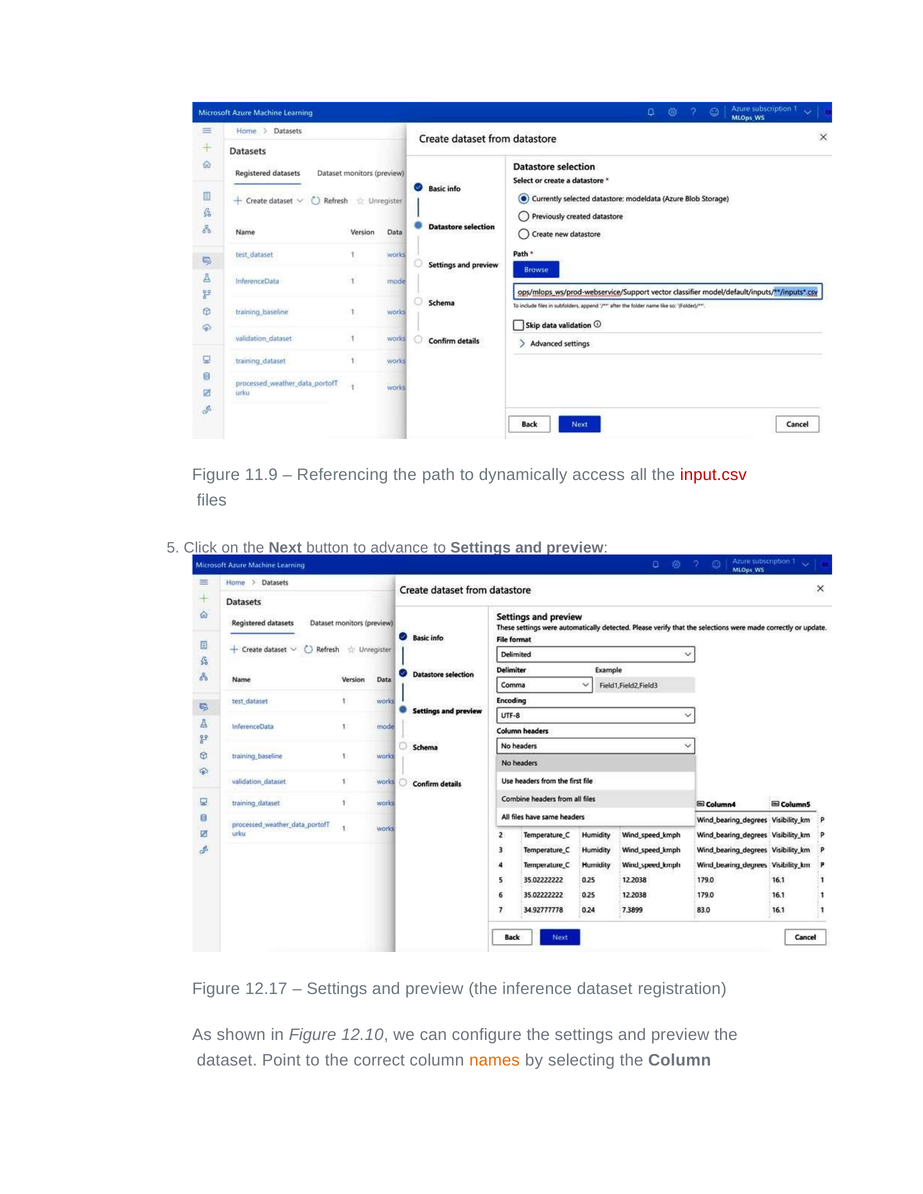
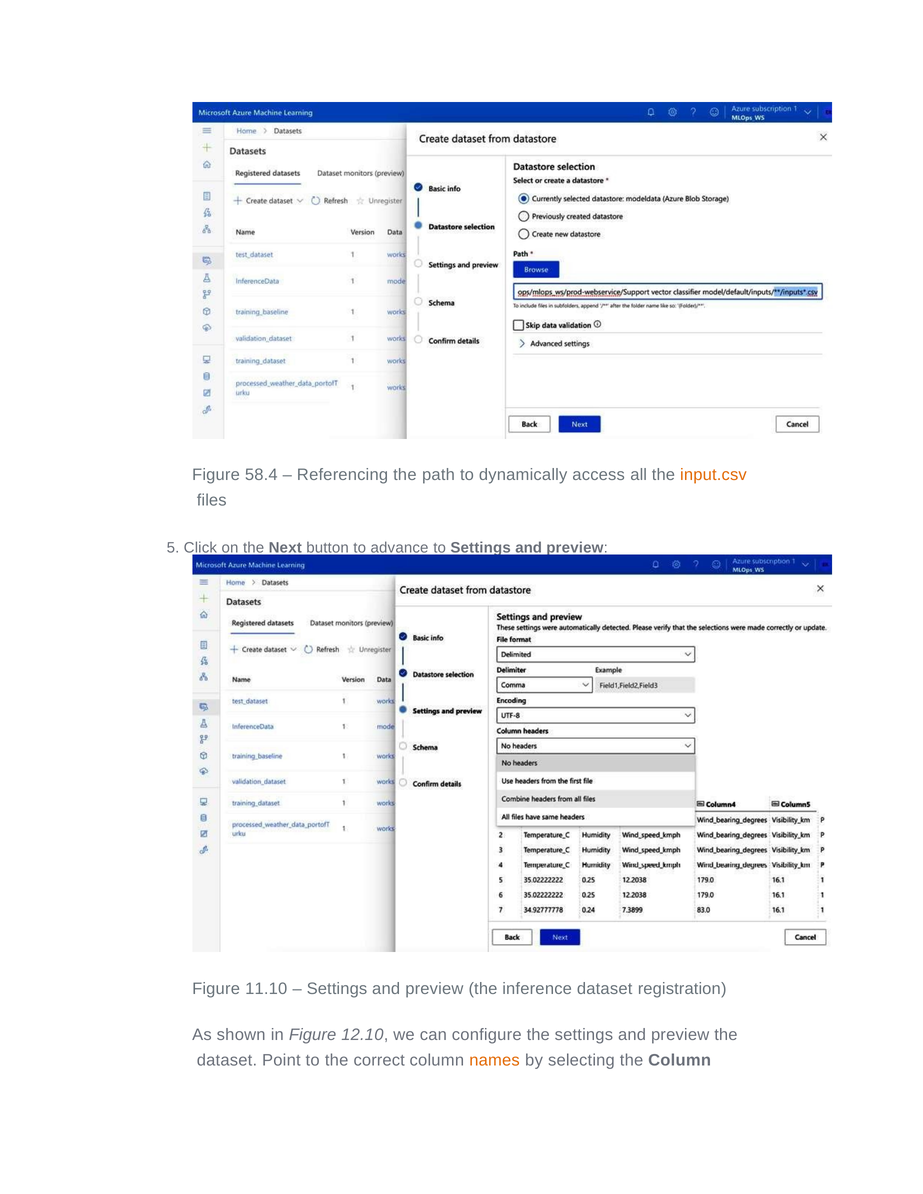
11.9: 11.9 -> 58.4
input.csv colour: red -> orange
12.17: 12.17 -> 11.10
